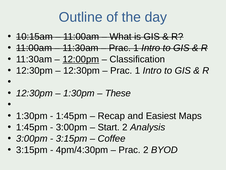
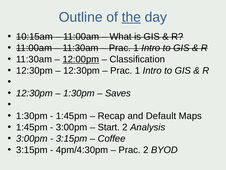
the underline: none -> present
These: These -> Saves
Easiest: Easiest -> Default
